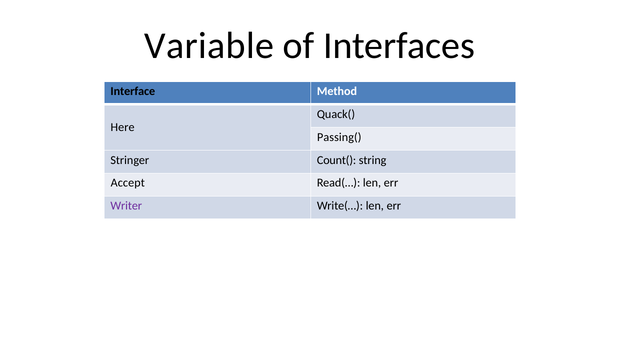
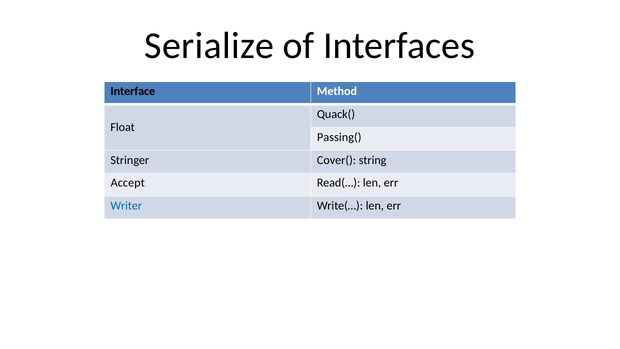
Variable: Variable -> Serialize
Here: Here -> Float
Count(: Count( -> Cover(
Writer colour: purple -> blue
